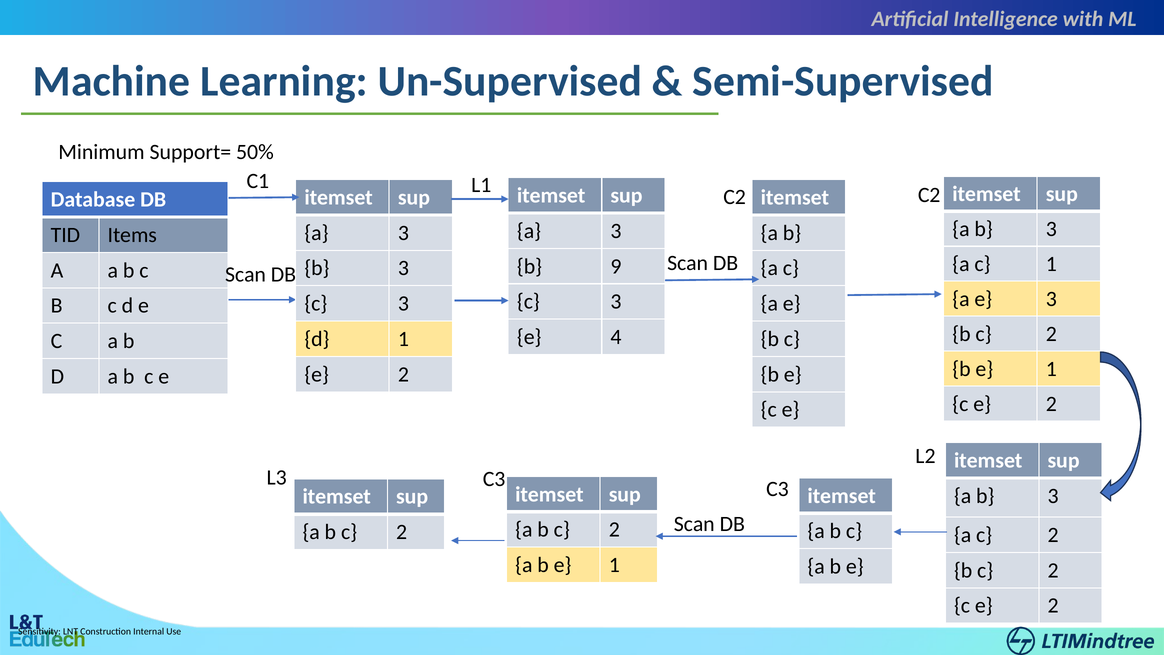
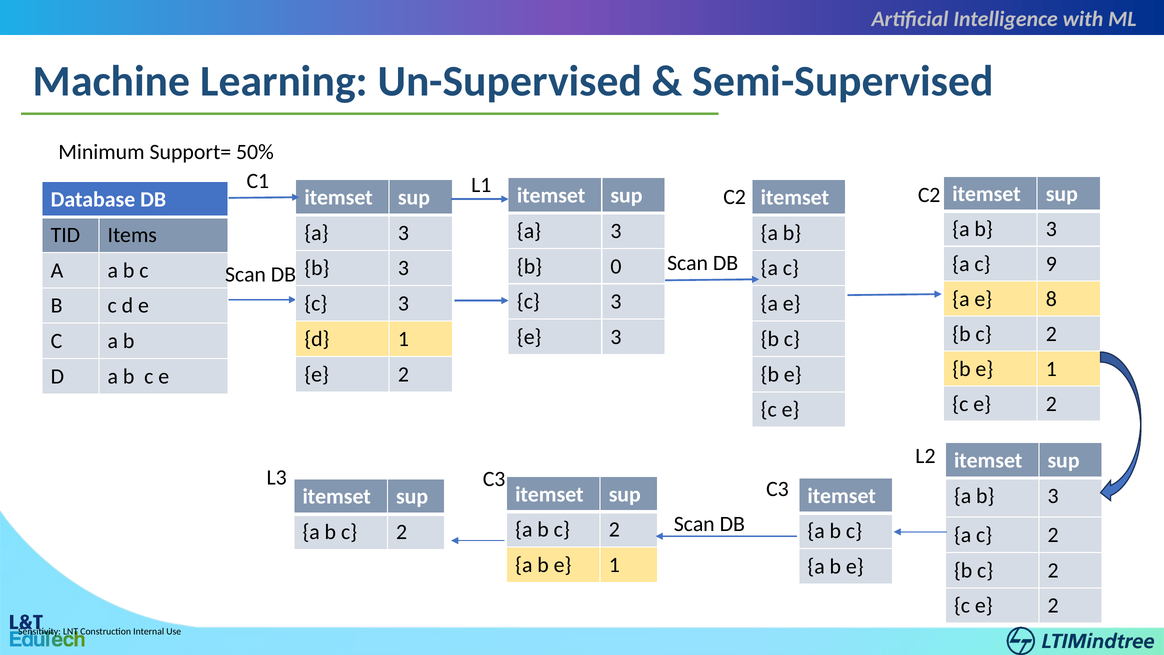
c 1: 1 -> 9
9: 9 -> 0
e 3: 3 -> 8
e 4: 4 -> 3
